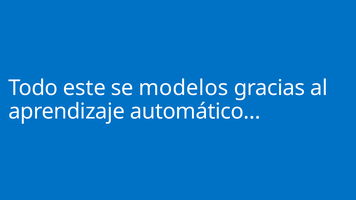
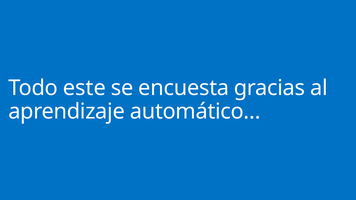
modelos: modelos -> encuesta
